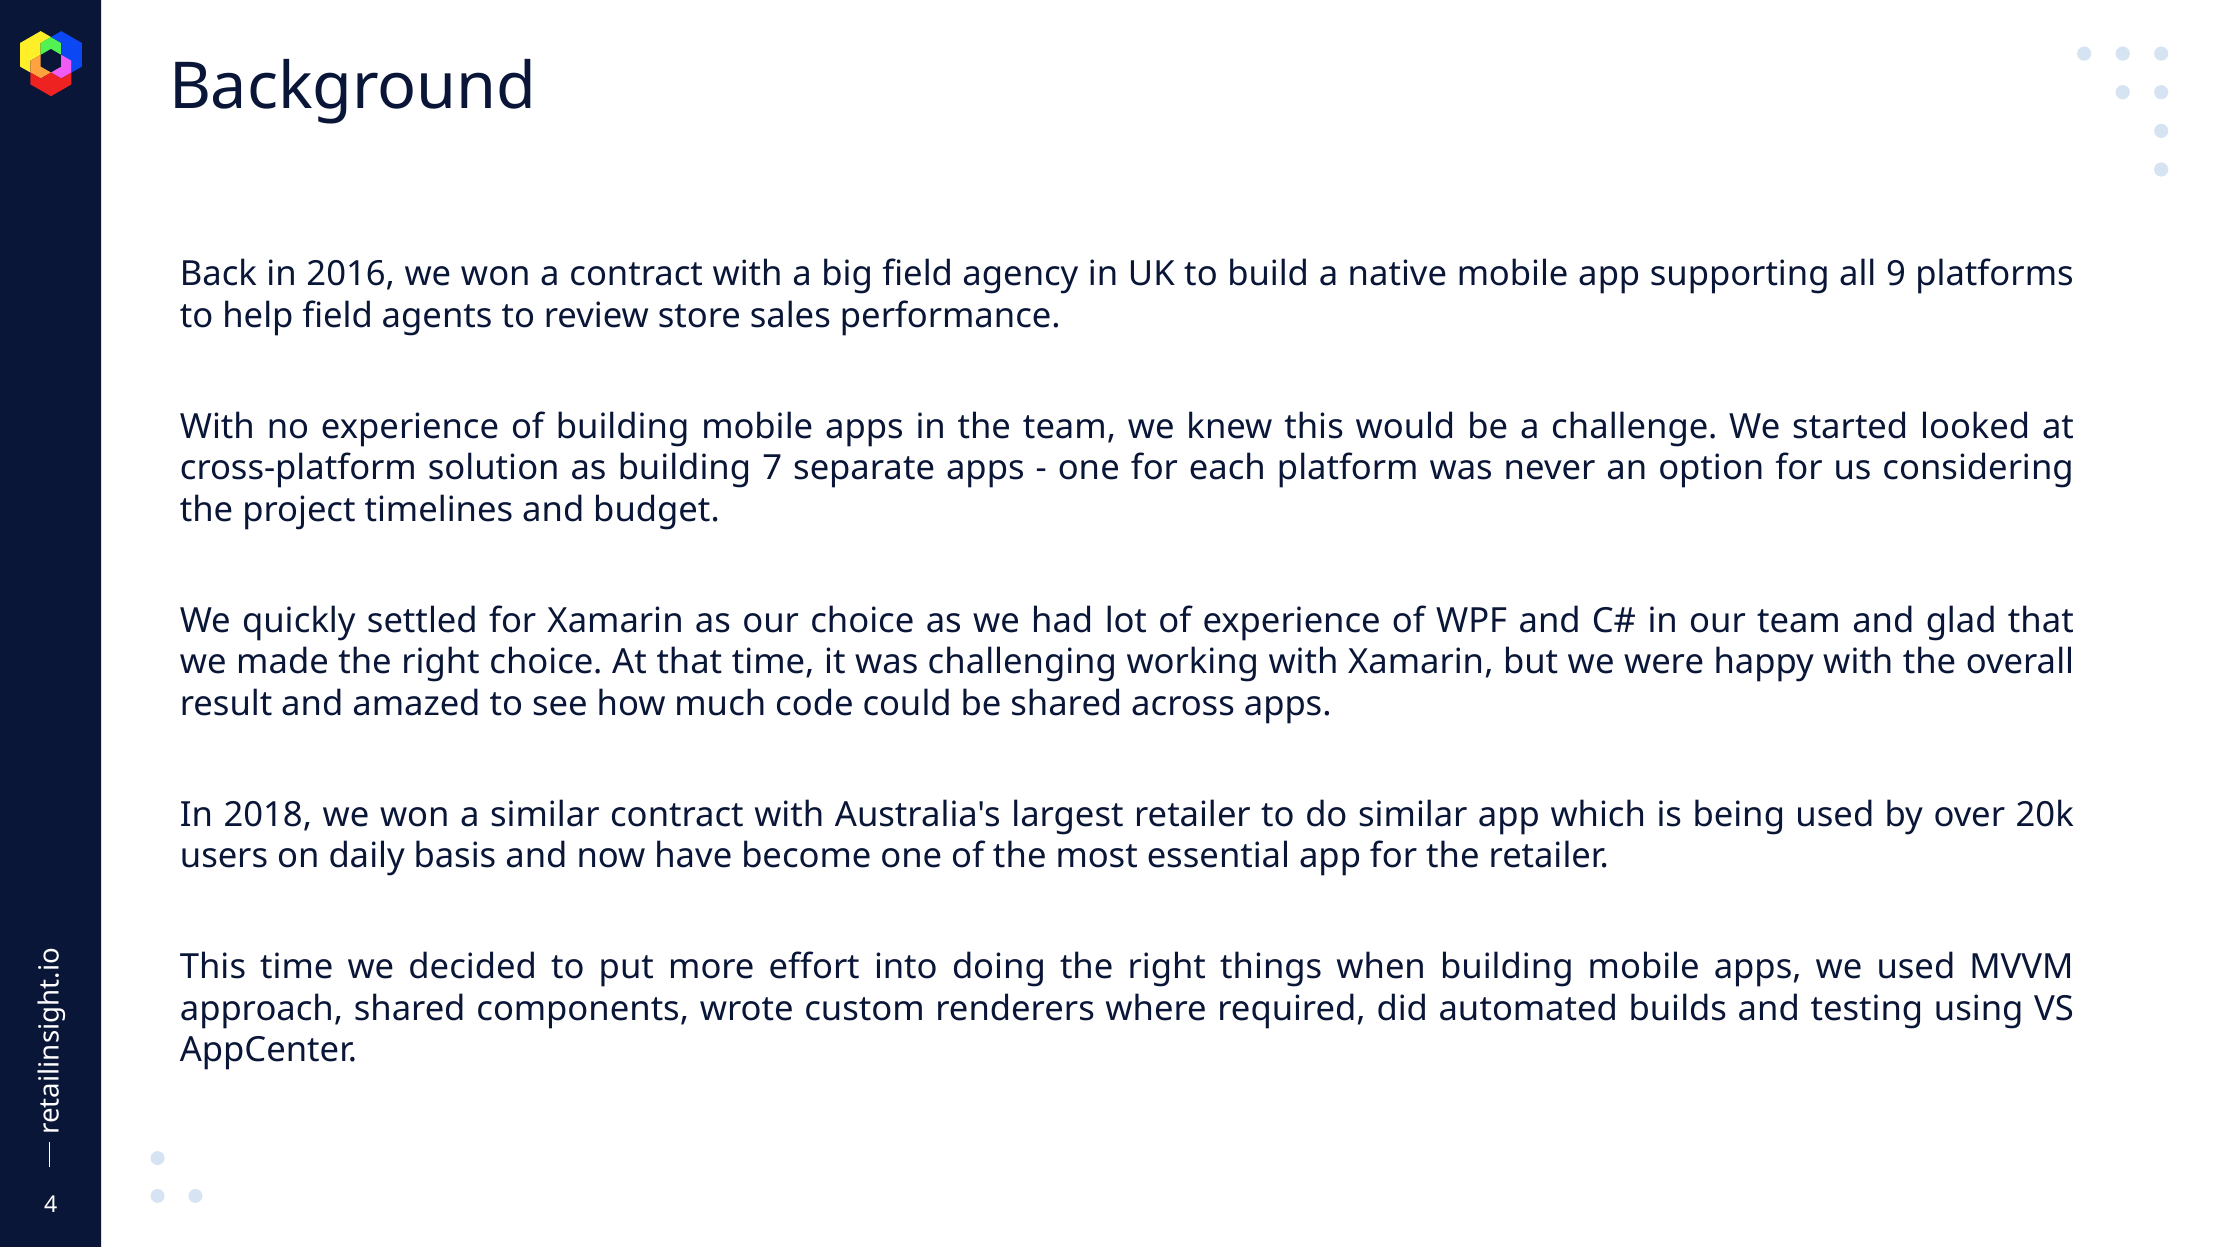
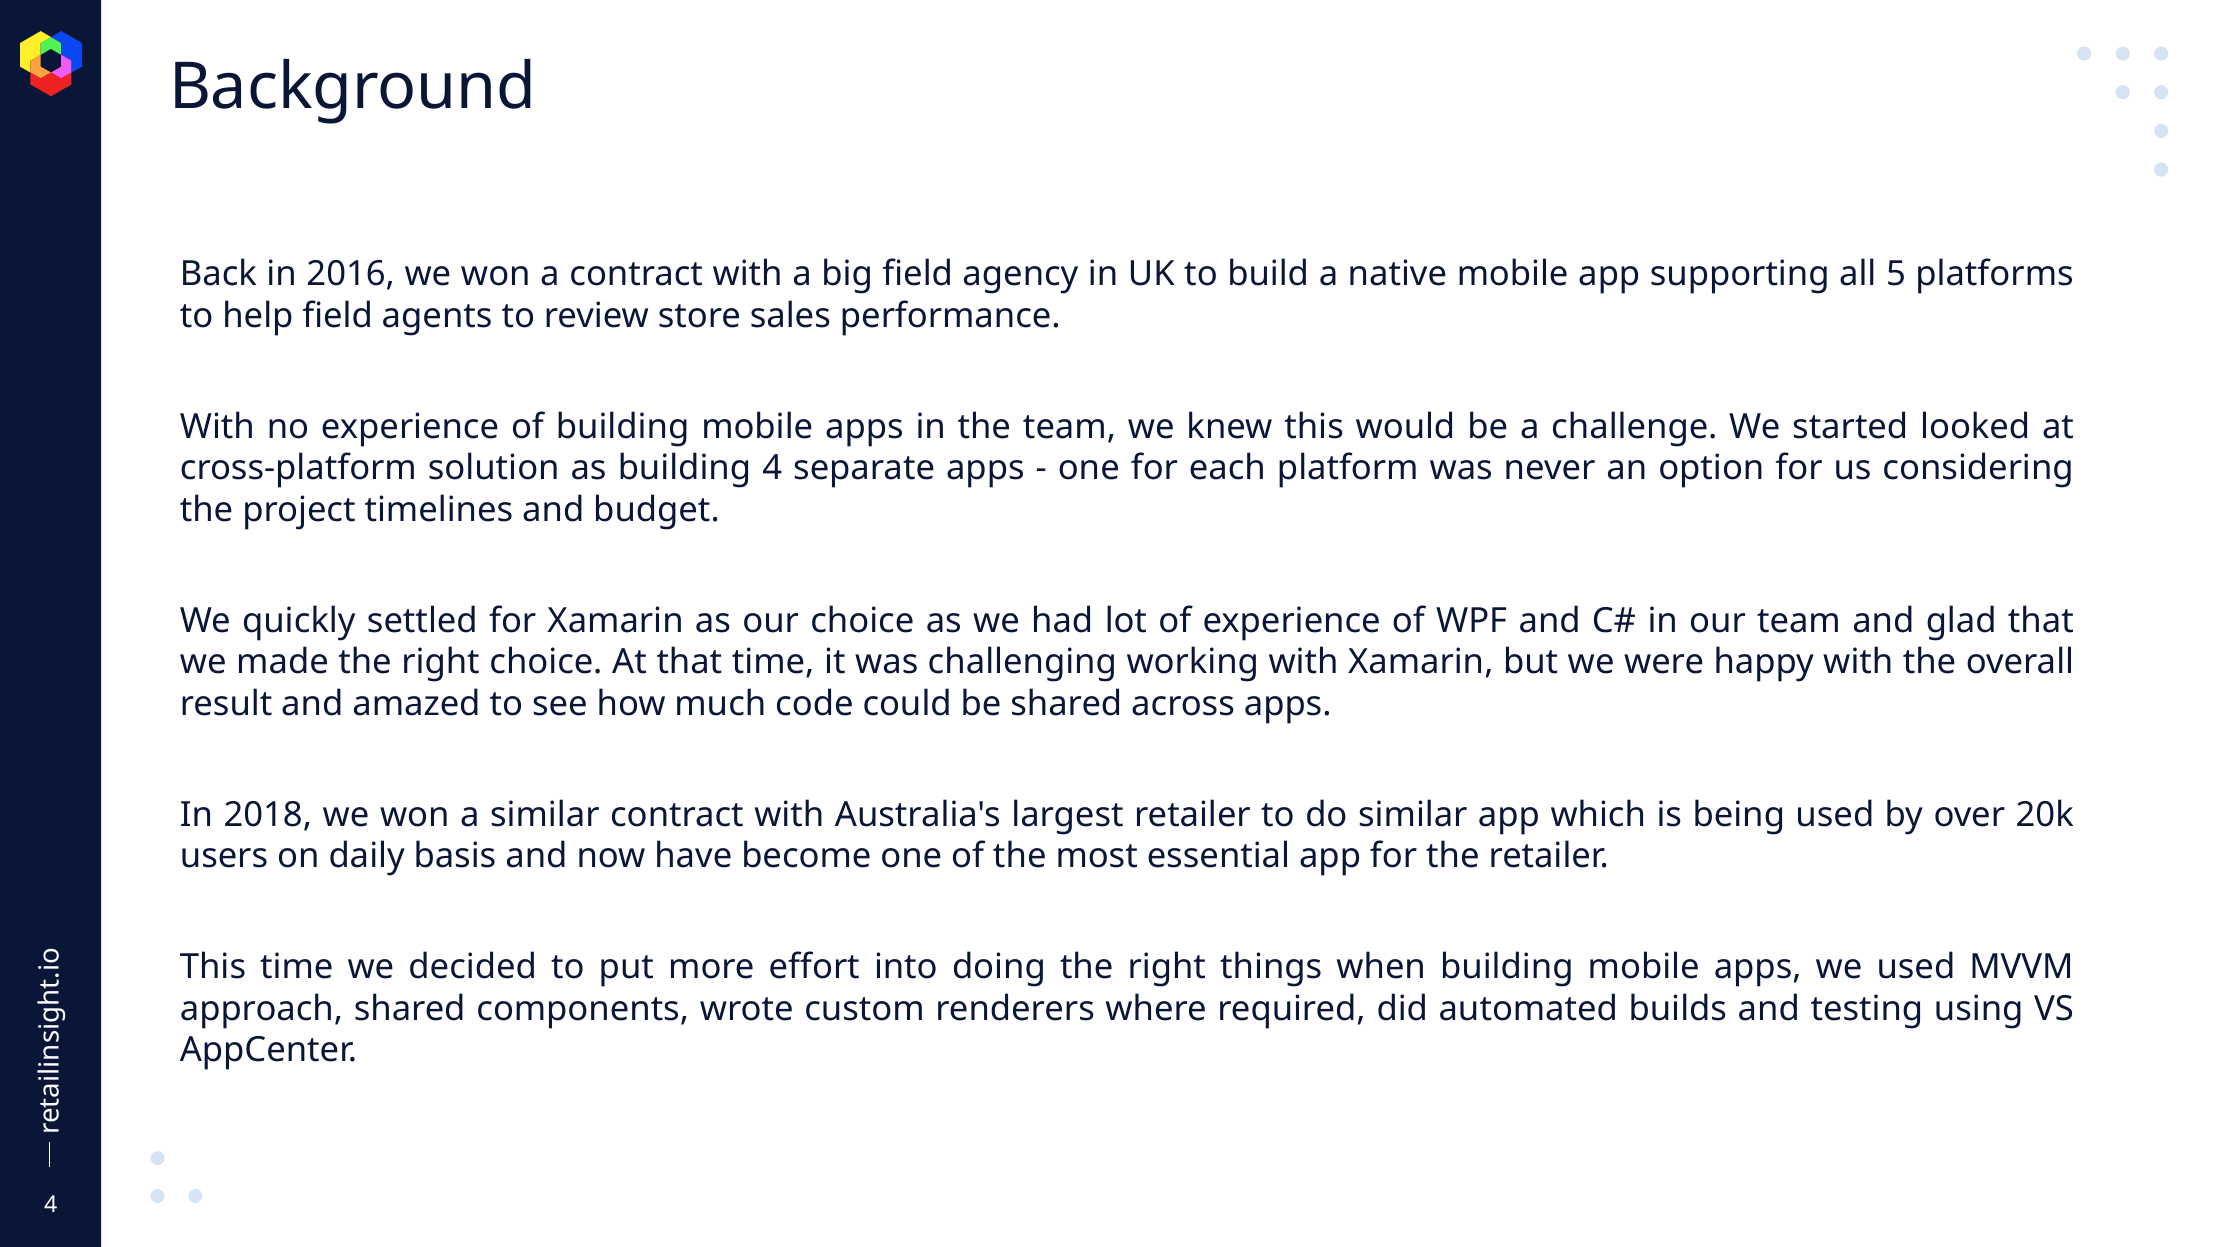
9: 9 -> 5
building 7: 7 -> 4
